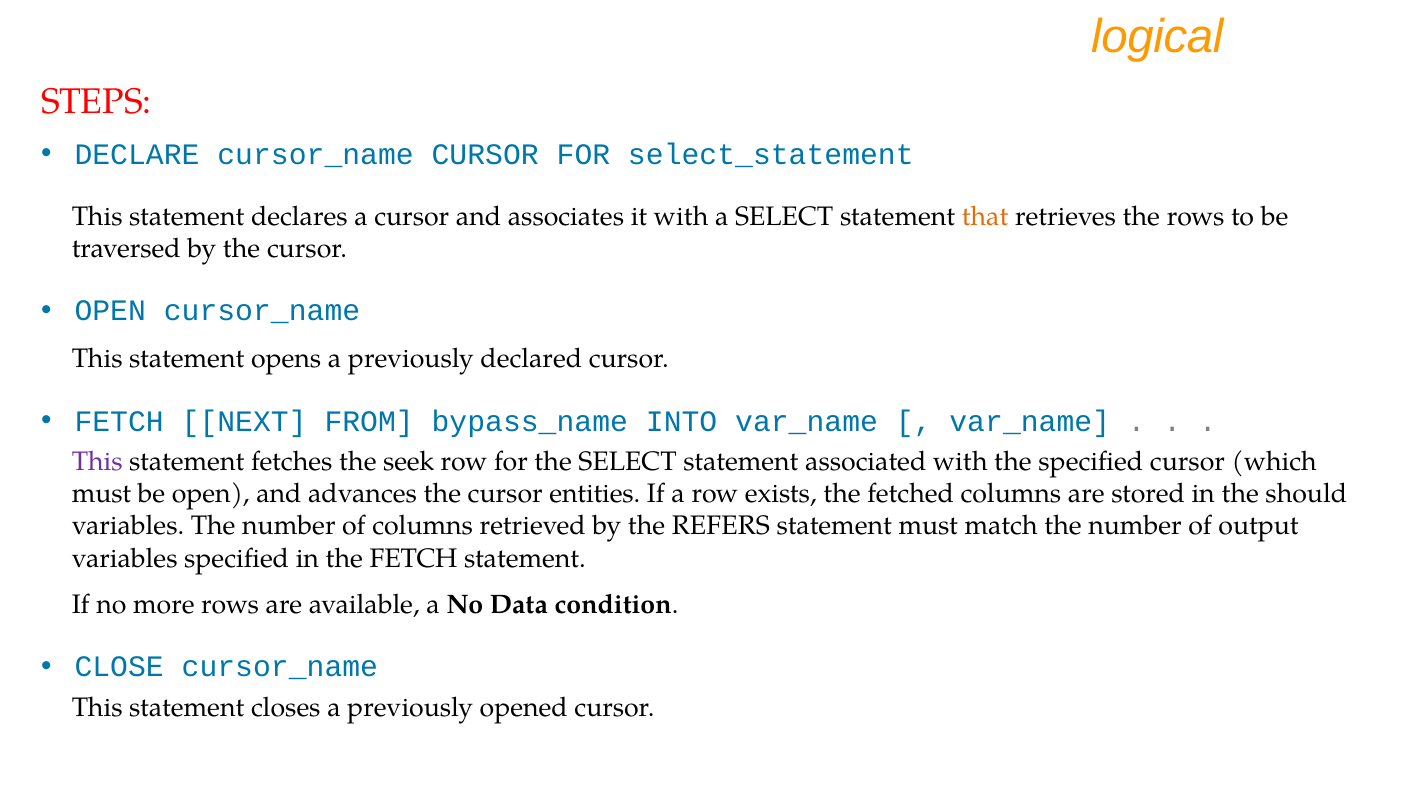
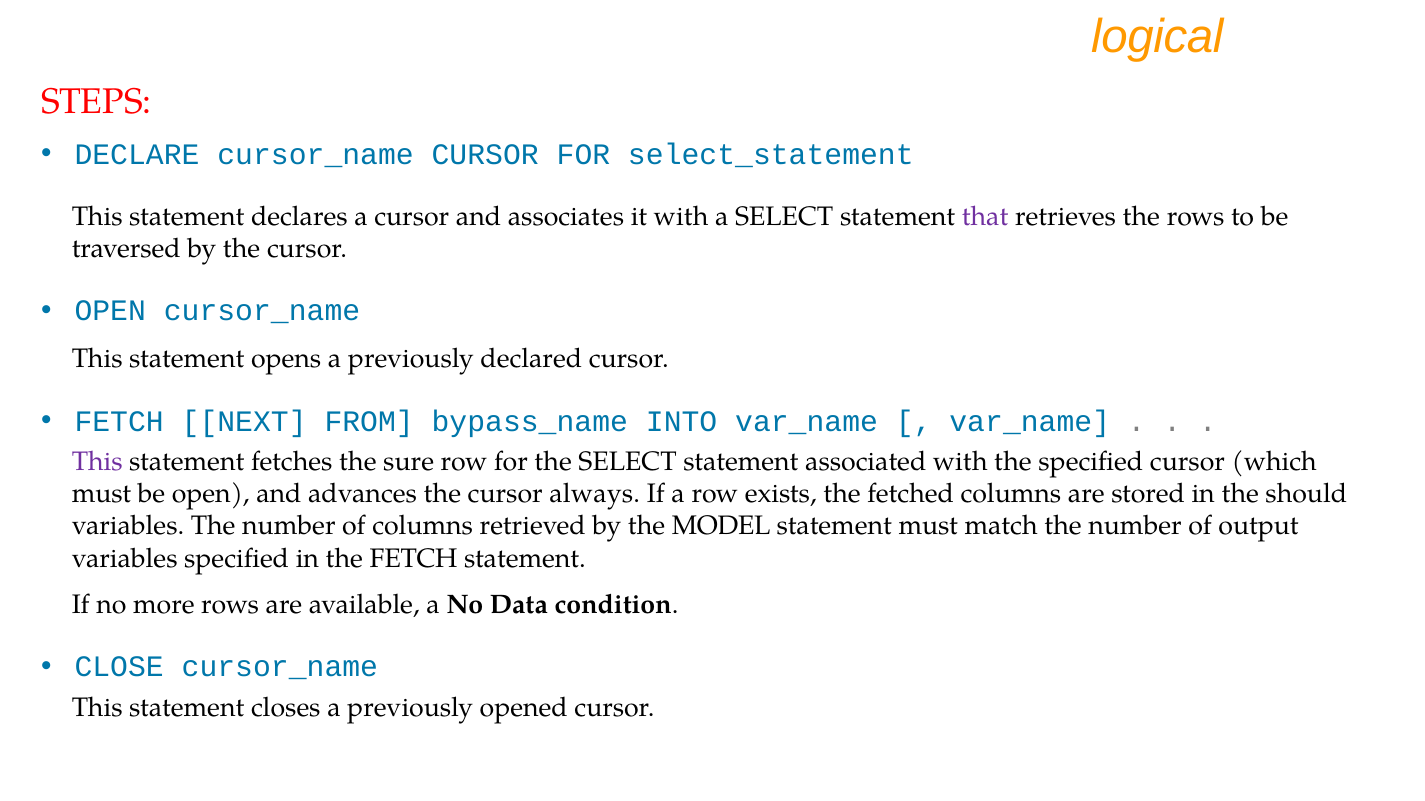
that colour: orange -> purple
seek: seek -> sure
entities: entities -> always
REFERS: REFERS -> MODEL
